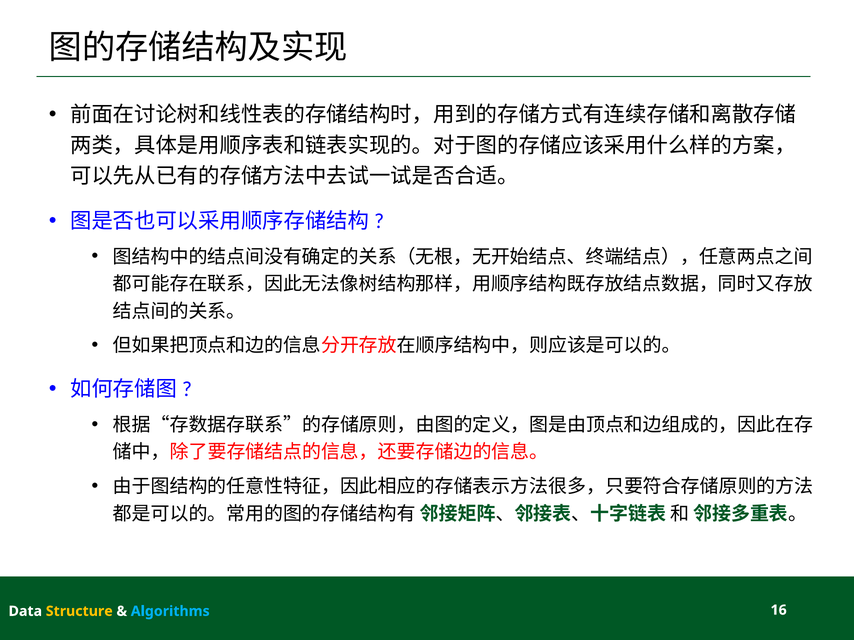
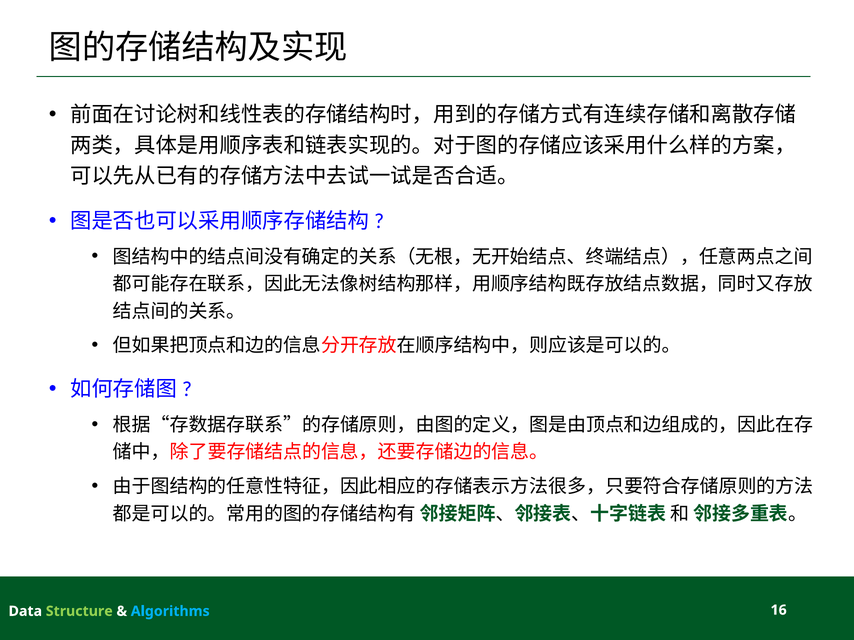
Structure colour: yellow -> light green
